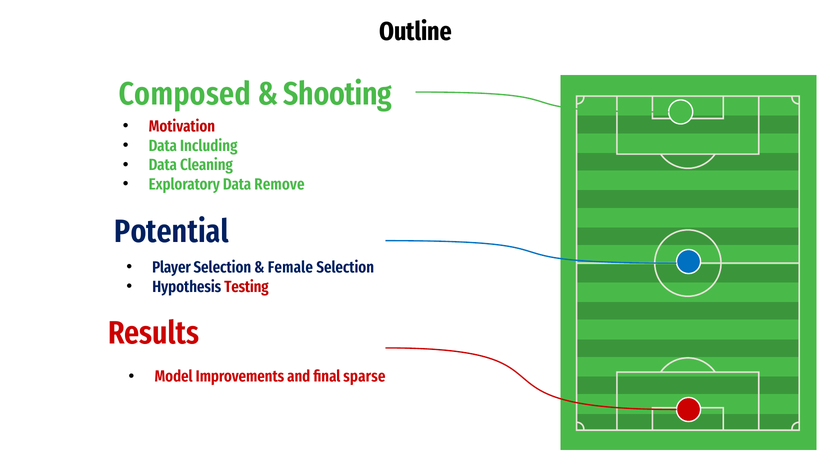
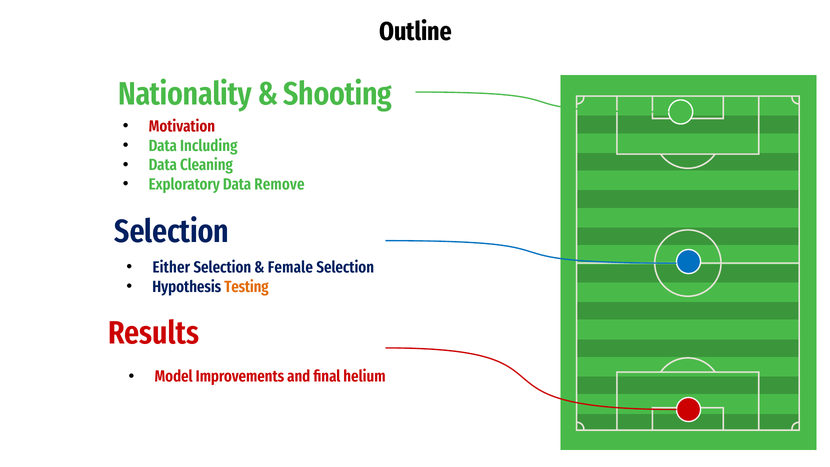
Composed: Composed -> Nationality
Potential at (172, 231): Potential -> Selection
Player: Player -> Either
Testing colour: red -> orange
sparse: sparse -> helium
